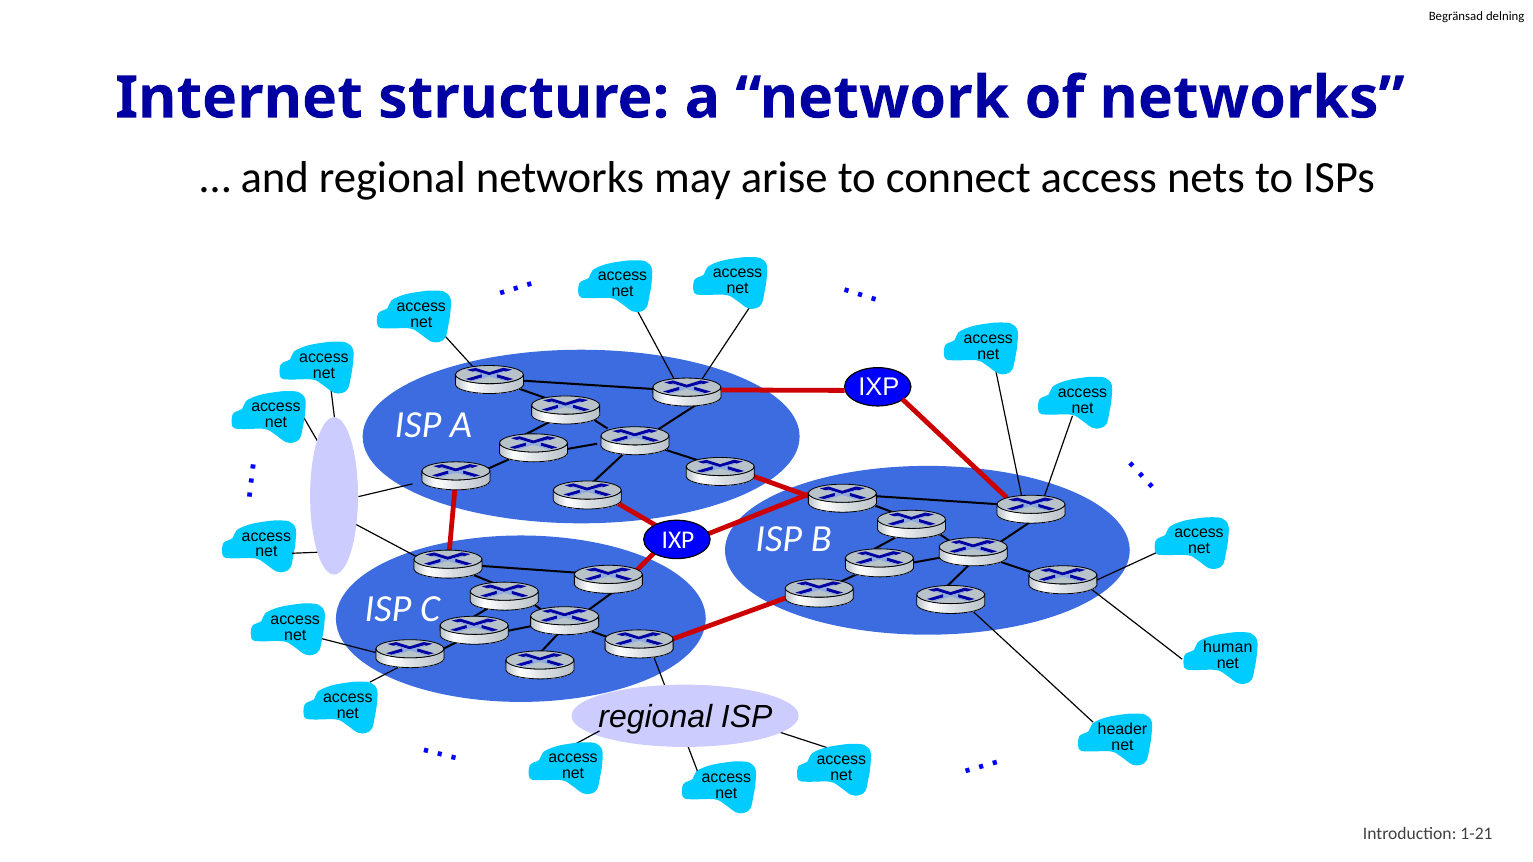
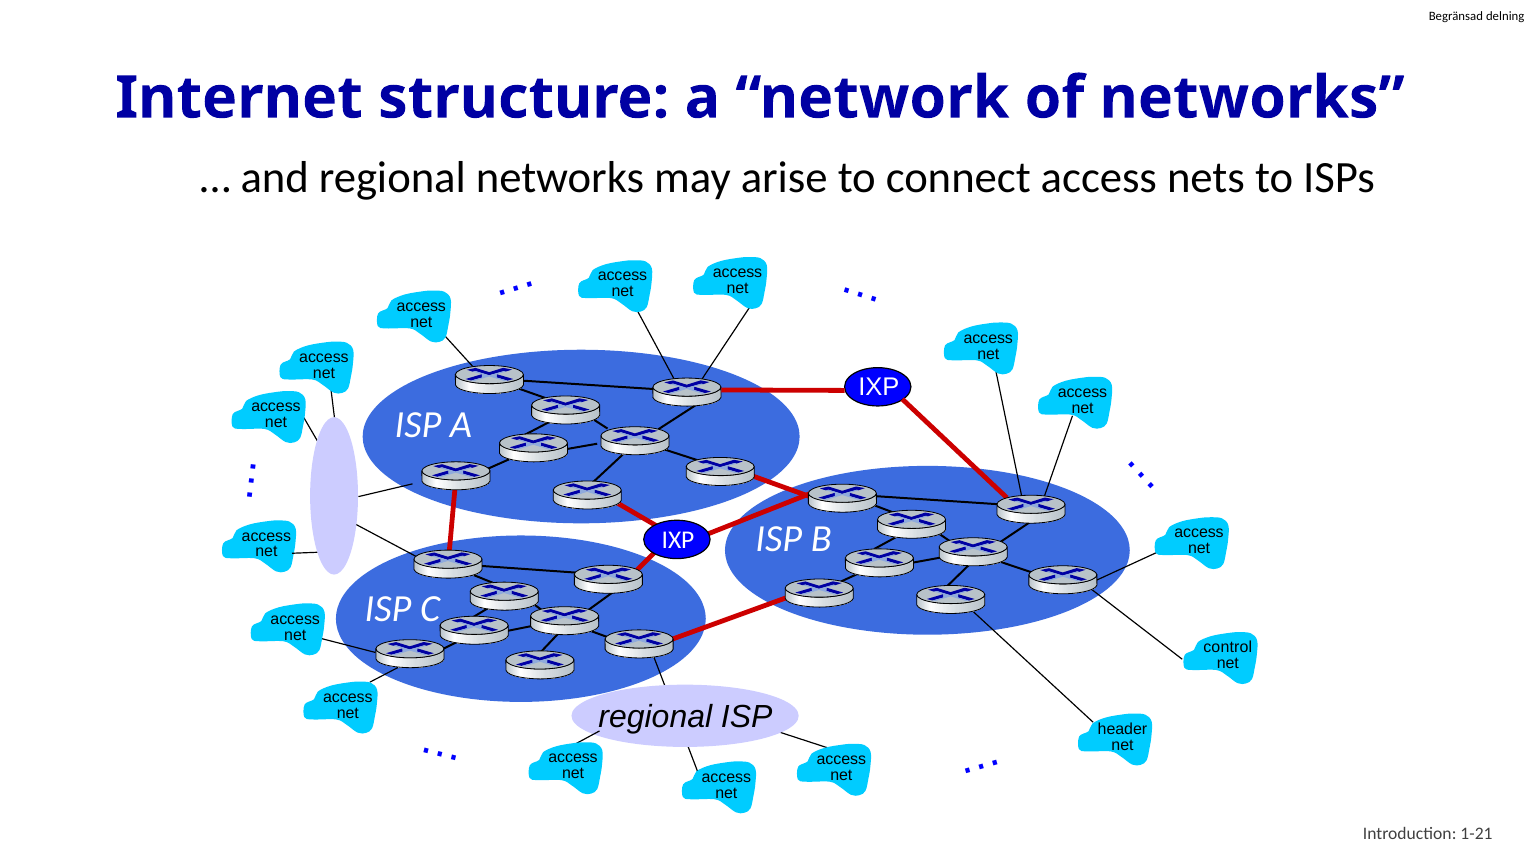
human: human -> control
